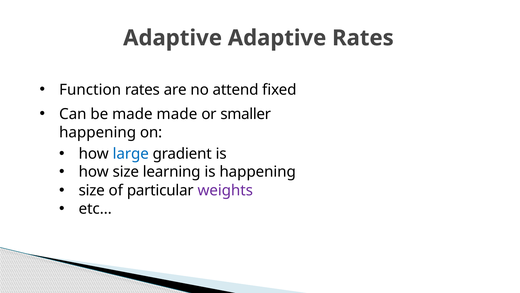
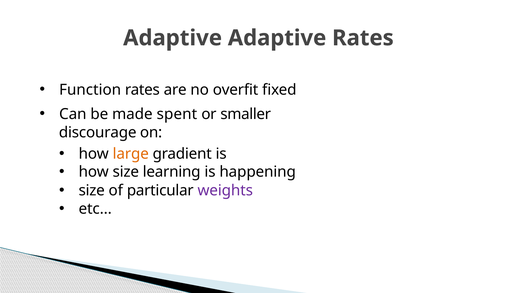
attend: attend -> overfit
made made: made -> spent
happening at (98, 132): happening -> discourage
large colour: blue -> orange
